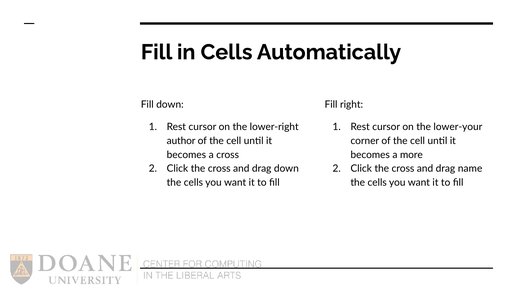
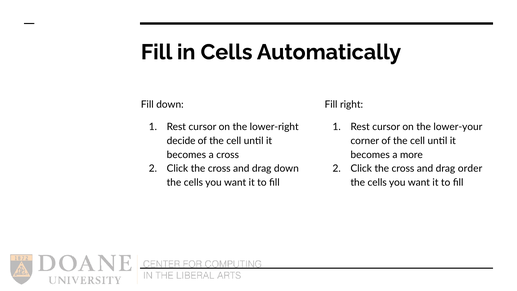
author: author -> decide
name: name -> order
